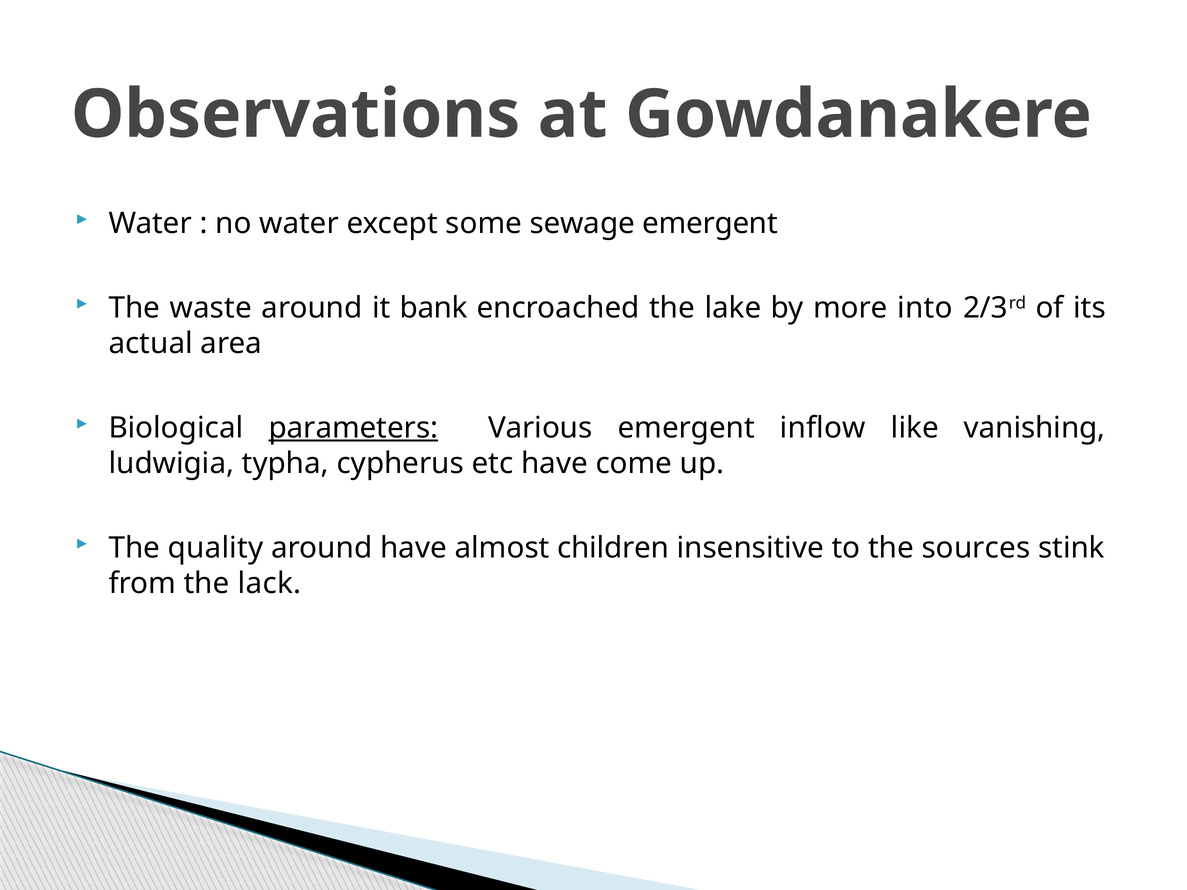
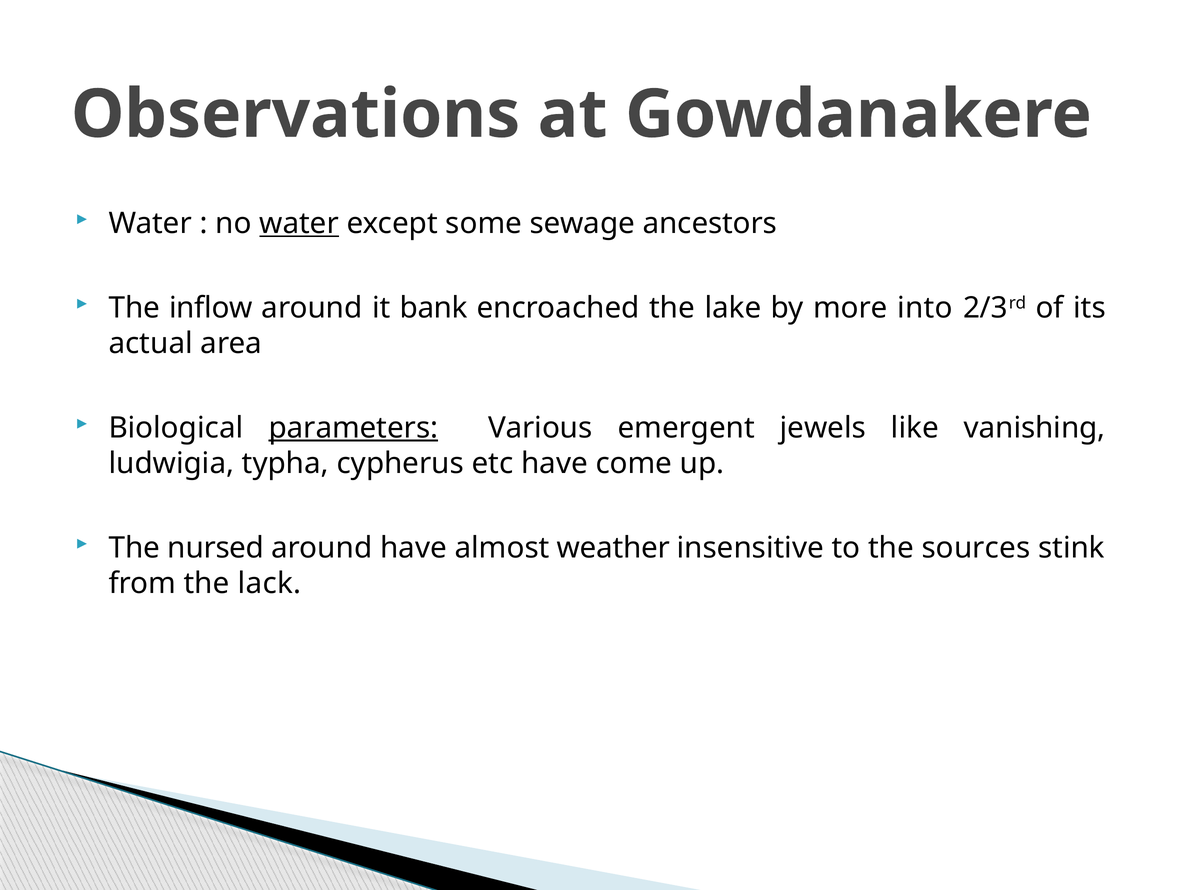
water at (299, 224) underline: none -> present
sewage emergent: emergent -> ancestors
waste: waste -> inflow
inflow: inflow -> jewels
quality: quality -> nursed
children: children -> weather
